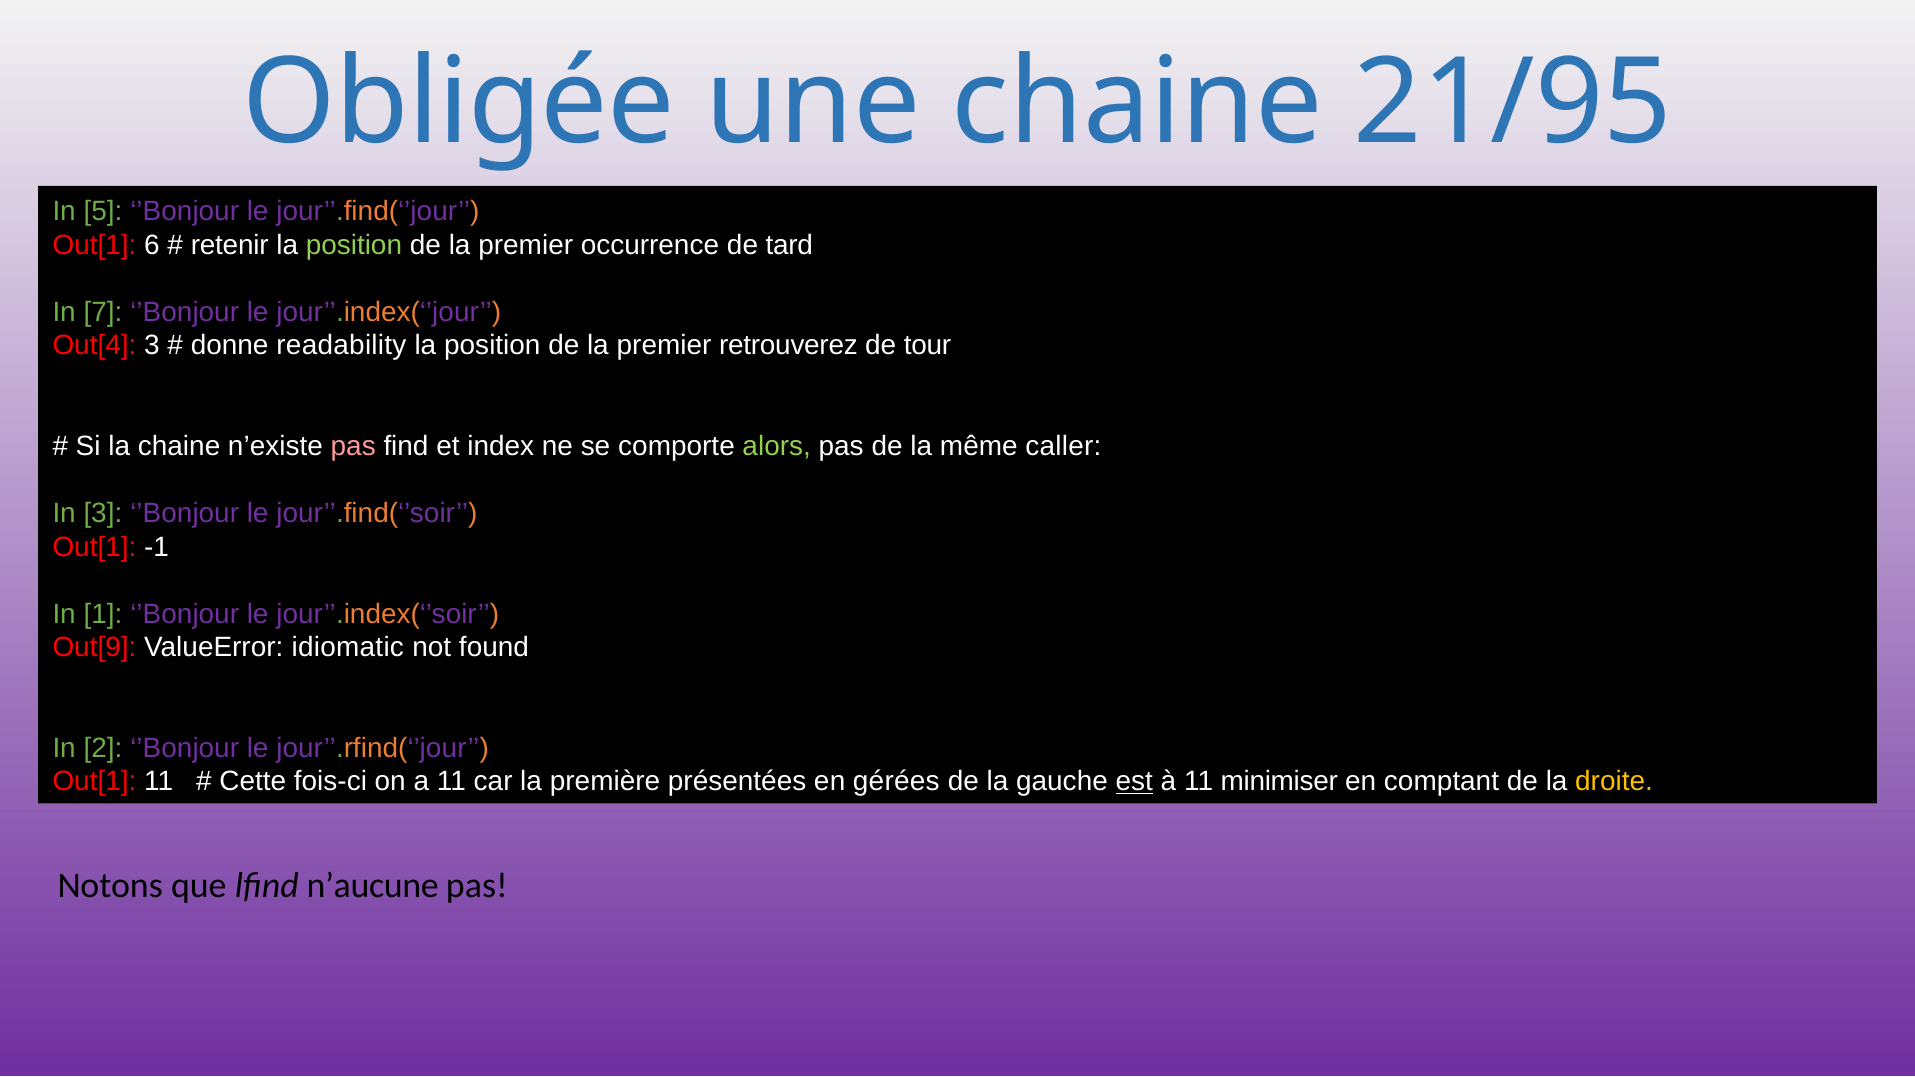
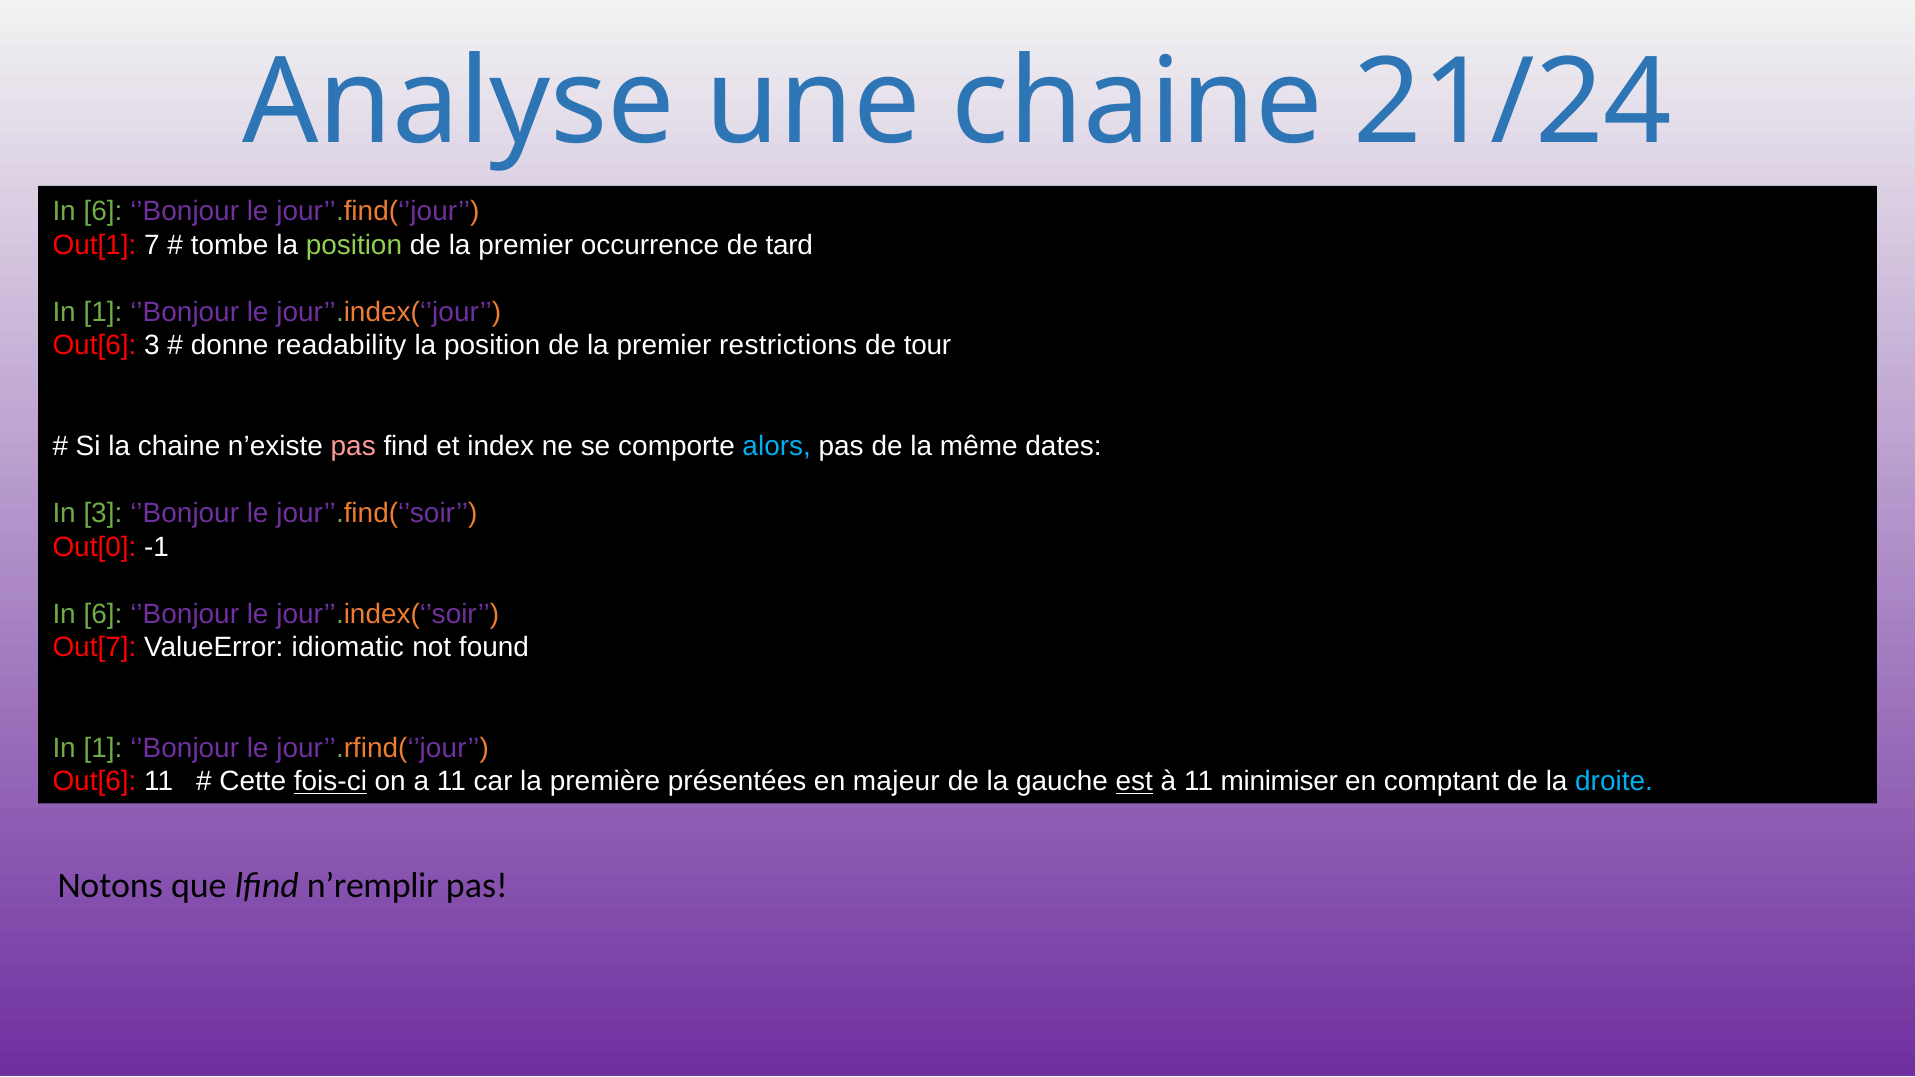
Obligée: Obligée -> Analyse
21/95: 21/95 -> 21/24
5 at (103, 212): 5 -> 6
6: 6 -> 7
retenir: retenir -> tombe
7 at (103, 312): 7 -> 1
Out[4 at (94, 346): Out[4 -> Out[6
retrouverez: retrouverez -> restrictions
alors colour: light green -> light blue
caller: caller -> dates
Out[1 at (94, 547): Out[1 -> Out[0
1 at (103, 614): 1 -> 6
Out[9: Out[9 -> Out[7
2 at (103, 748): 2 -> 1
Out[1 at (94, 782): Out[1 -> Out[6
fois-ci underline: none -> present
gérées: gérées -> majeur
droite colour: yellow -> light blue
n’aucune: n’aucune -> n’remplir
